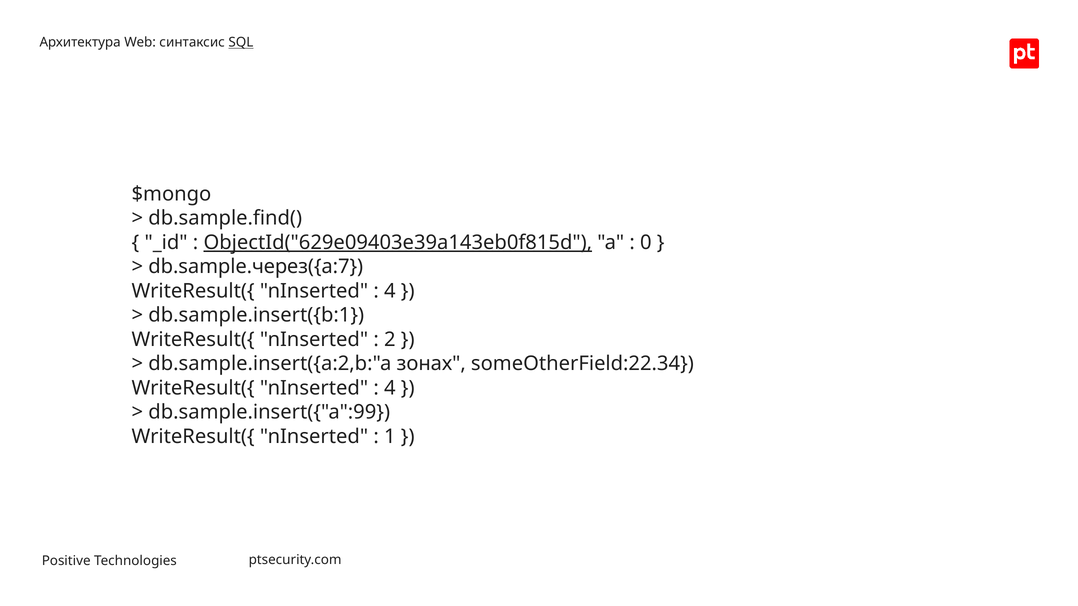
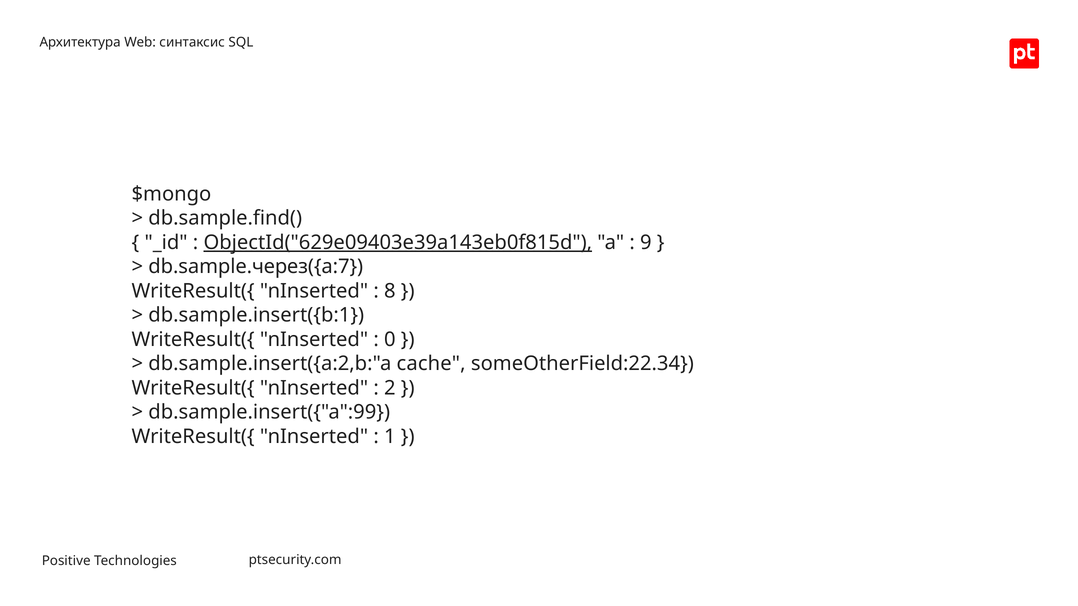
SQL underline: present -> none
0: 0 -> 9
4 at (390, 291): 4 -> 8
2: 2 -> 0
зонах: зонах -> cache
4 at (390, 388): 4 -> 2
